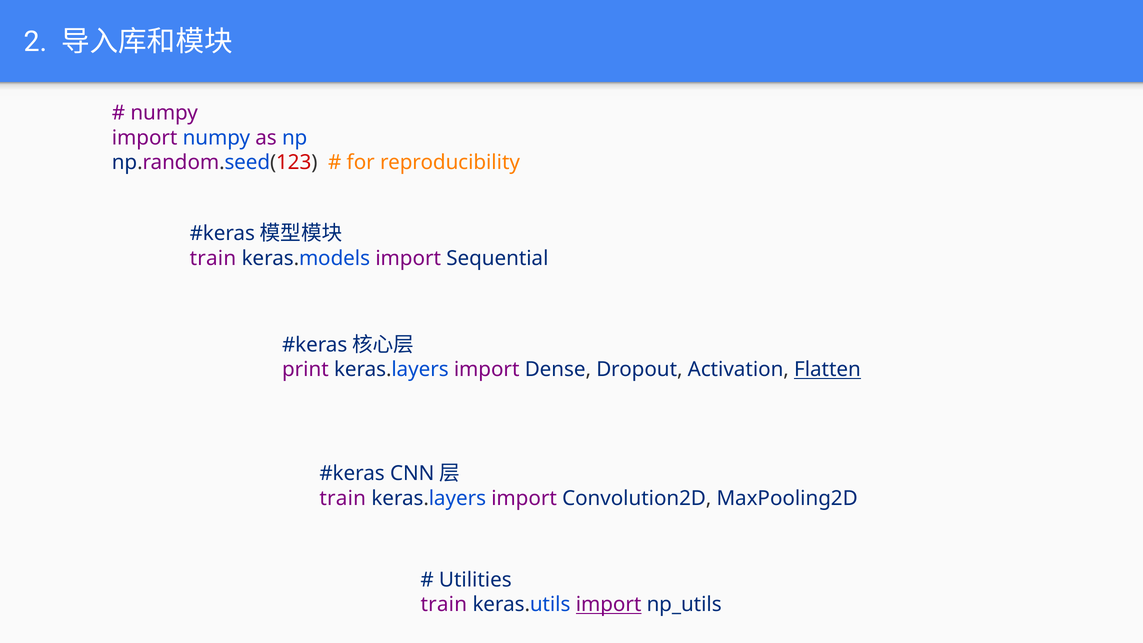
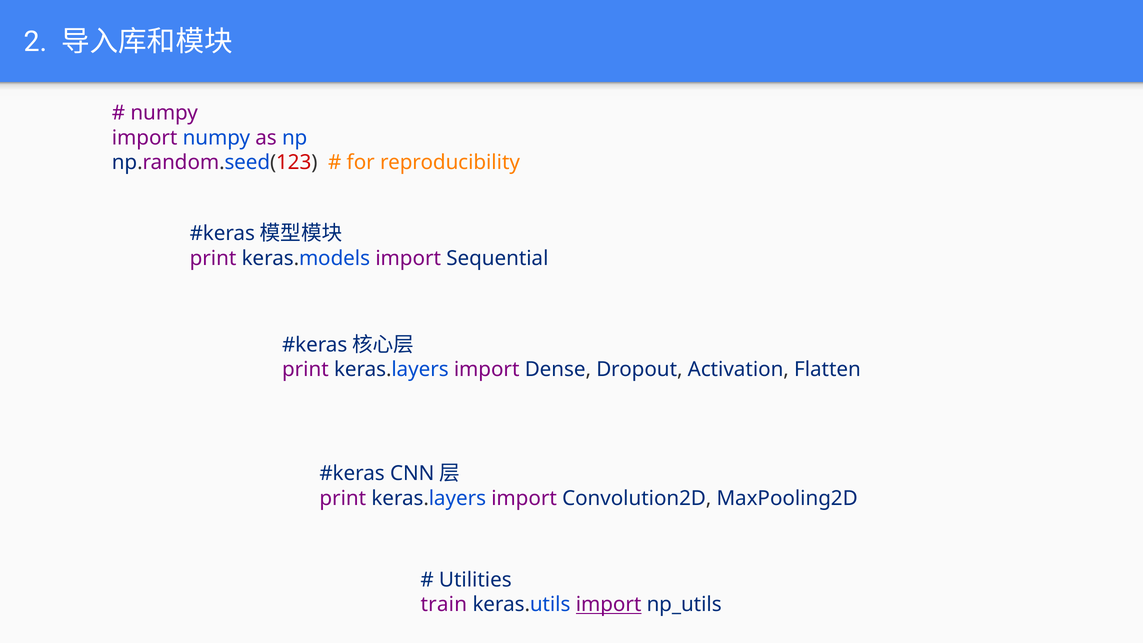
train at (213, 258): train -> print
Flatten underline: present -> none
train at (343, 498): train -> print
